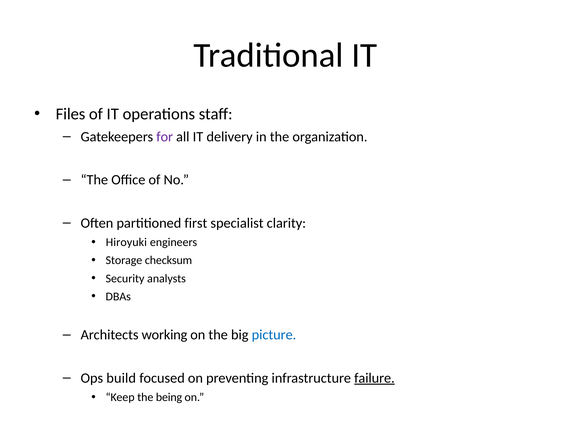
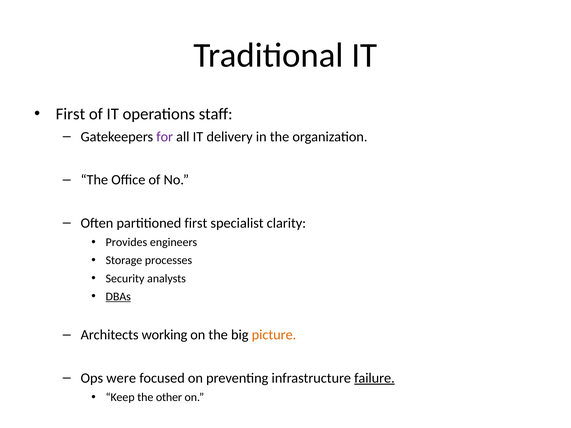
Files at (70, 114): Files -> First
Hiroyuki: Hiroyuki -> Provides
checksum: checksum -> processes
DBAs underline: none -> present
picture colour: blue -> orange
build: build -> were
being: being -> other
